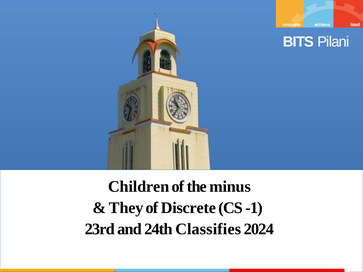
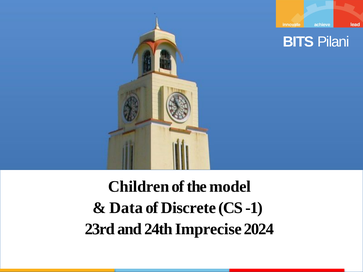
minus: minus -> model
They: They -> Data
Classifies: Classifies -> Imprecise
